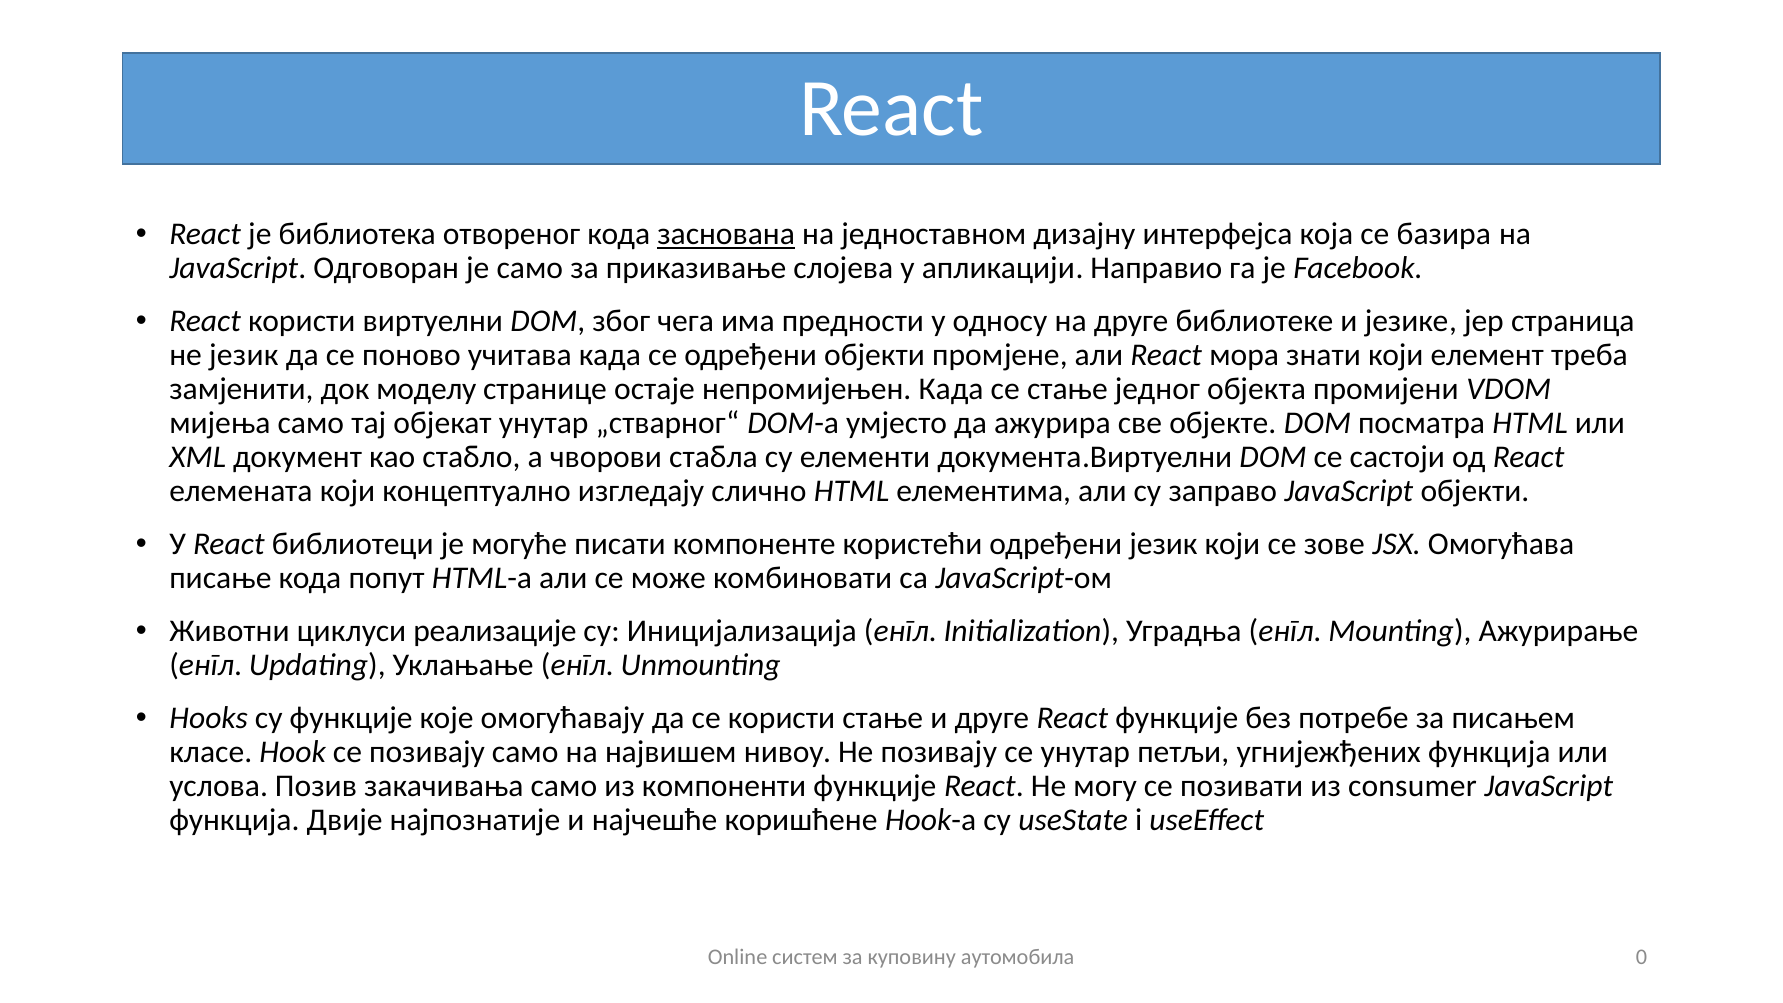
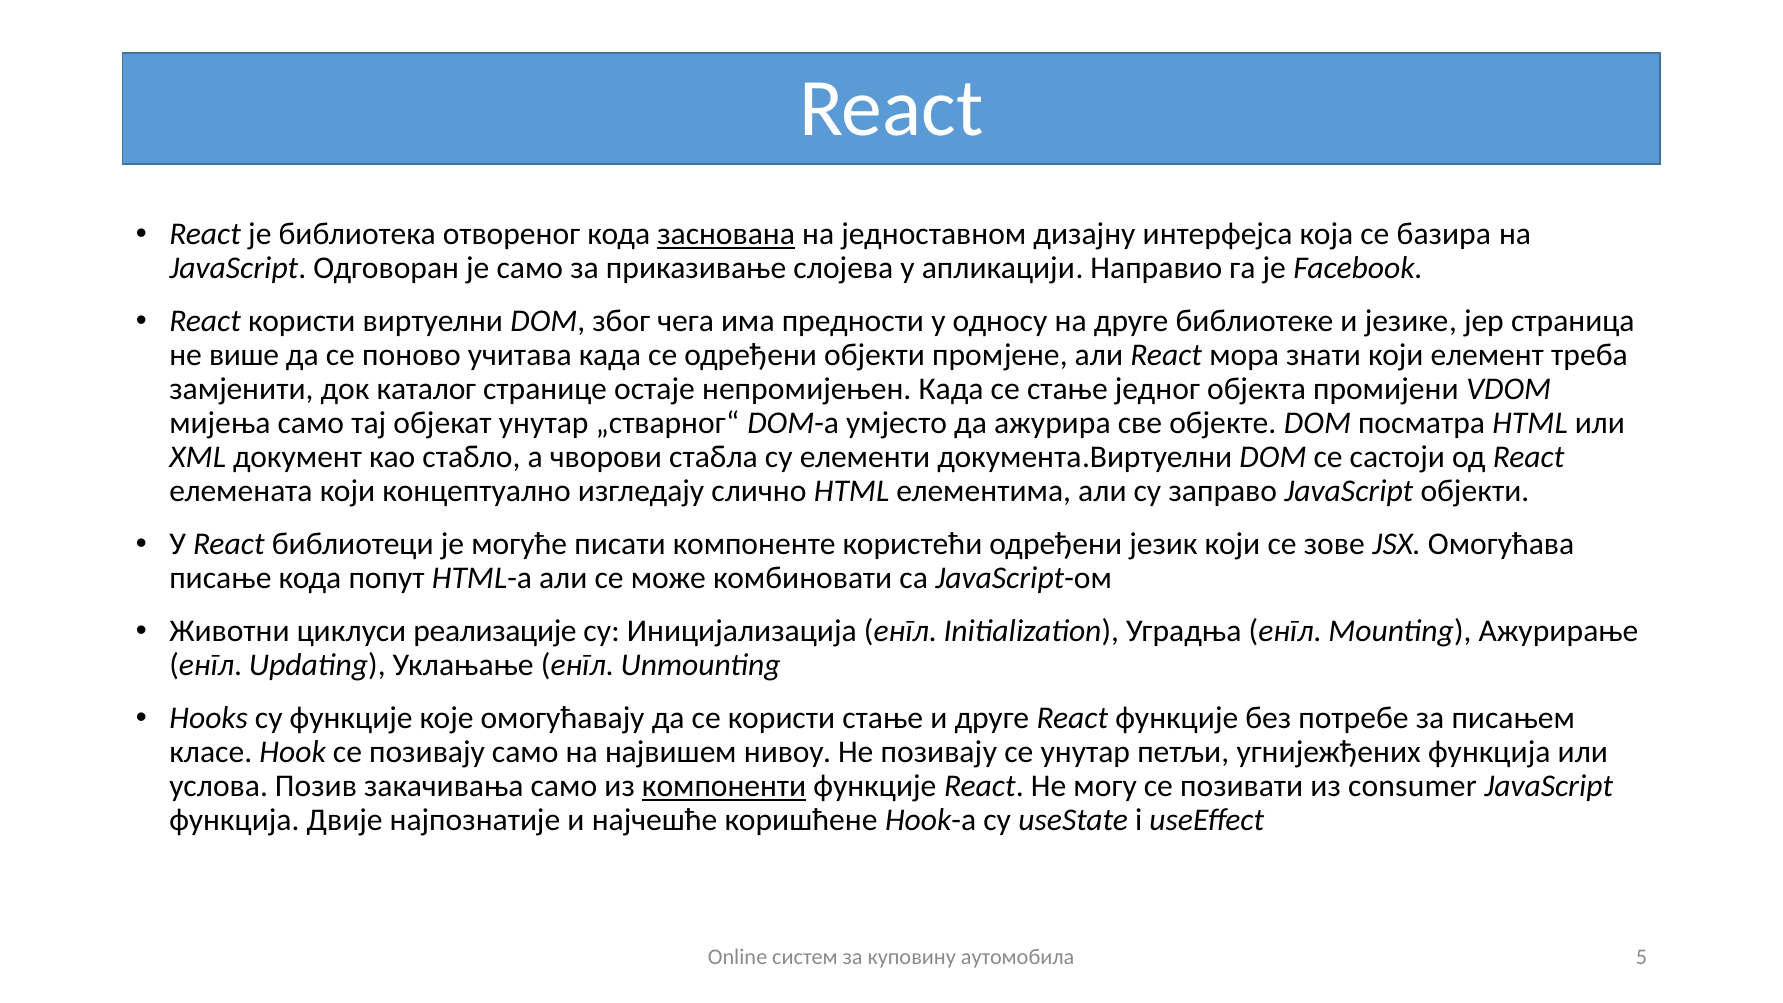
не језик: језик -> више
моделу: моделу -> каталог
компоненти underline: none -> present
0: 0 -> 5
